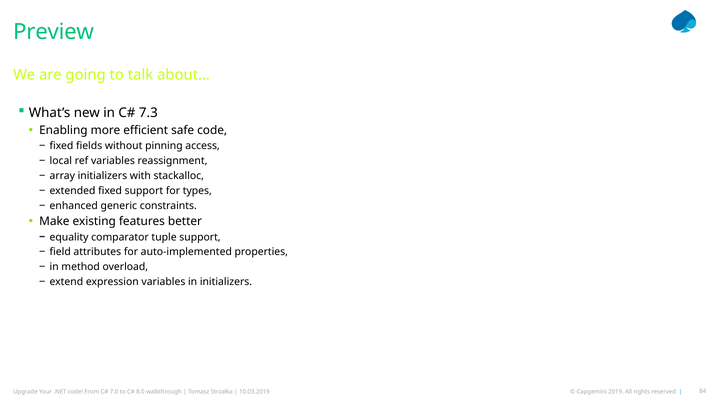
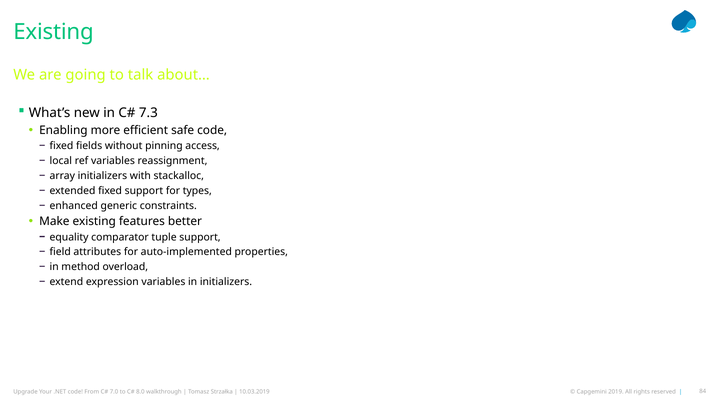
Preview at (54, 32): Preview -> Existing
